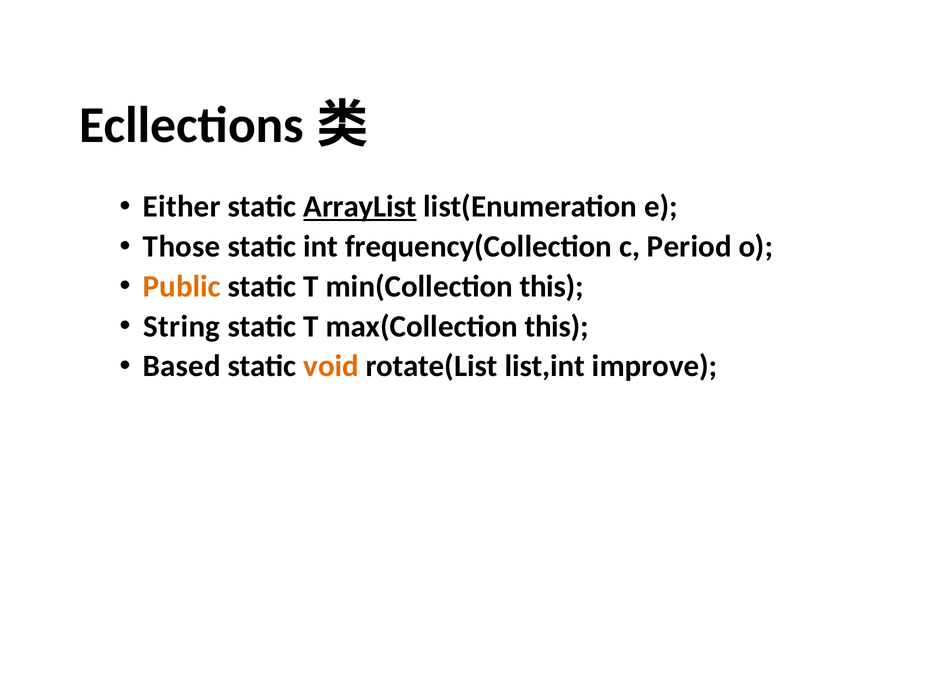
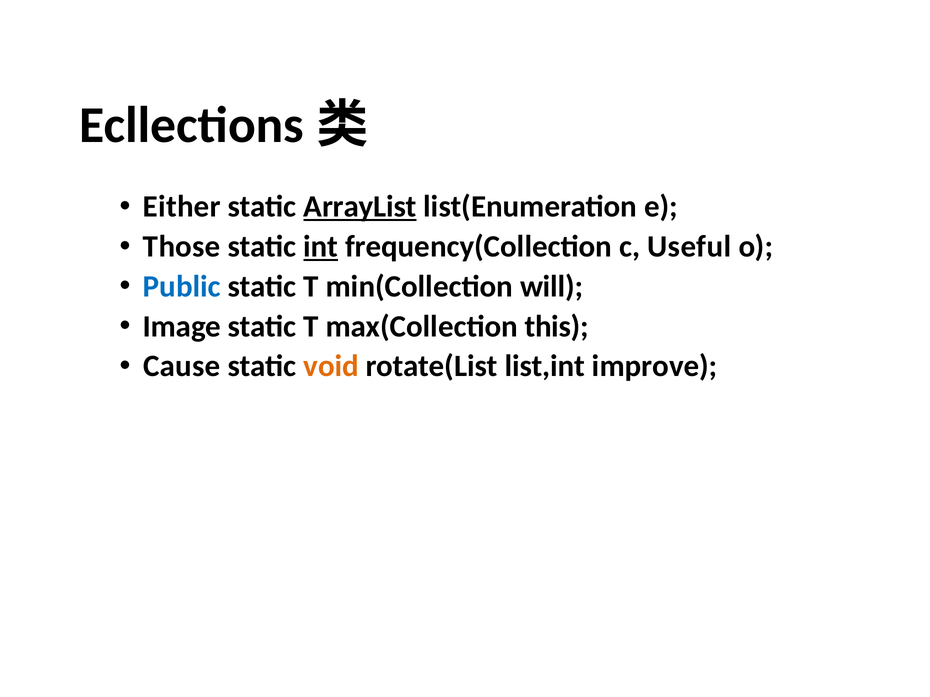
int underline: none -> present
Period: Period -> Useful
Public colour: orange -> blue
min(Collection this: this -> will
String: String -> Image
Based: Based -> Cause
